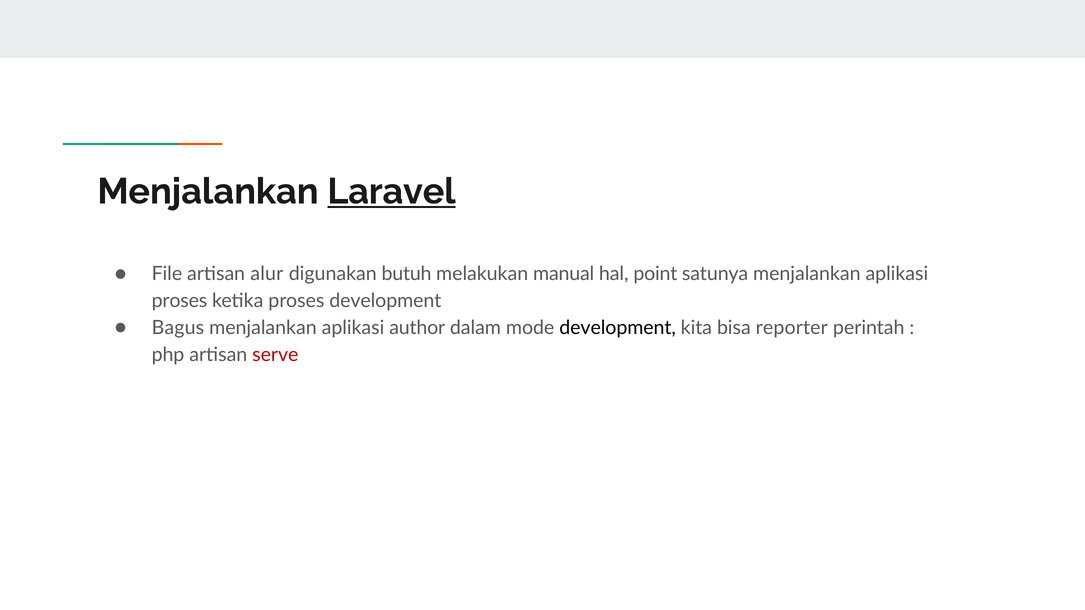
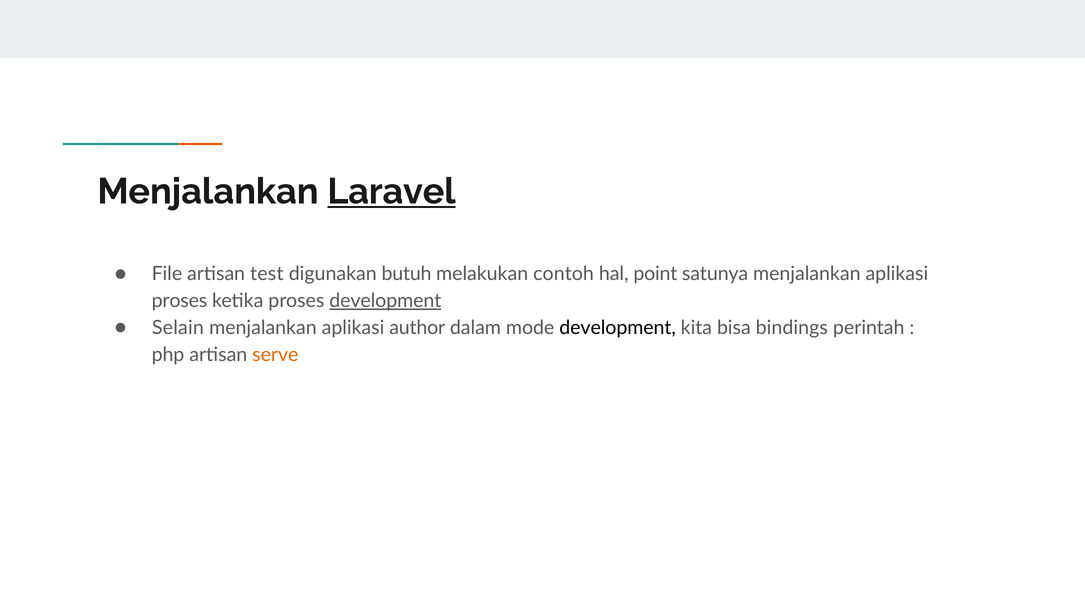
alur: alur -> test
manual: manual -> contoh
development at (385, 301) underline: none -> present
Bagus: Bagus -> Selain
reporter: reporter -> bindings
serve colour: red -> orange
